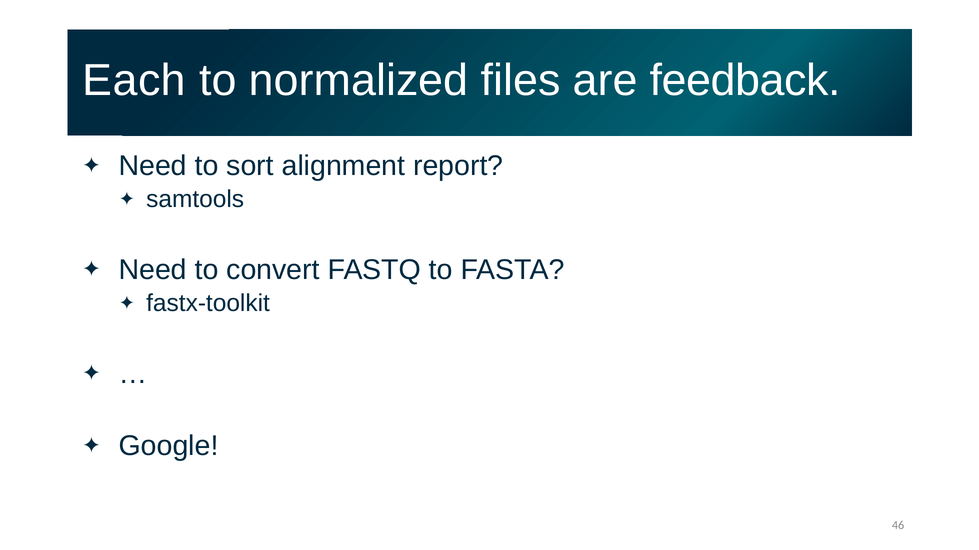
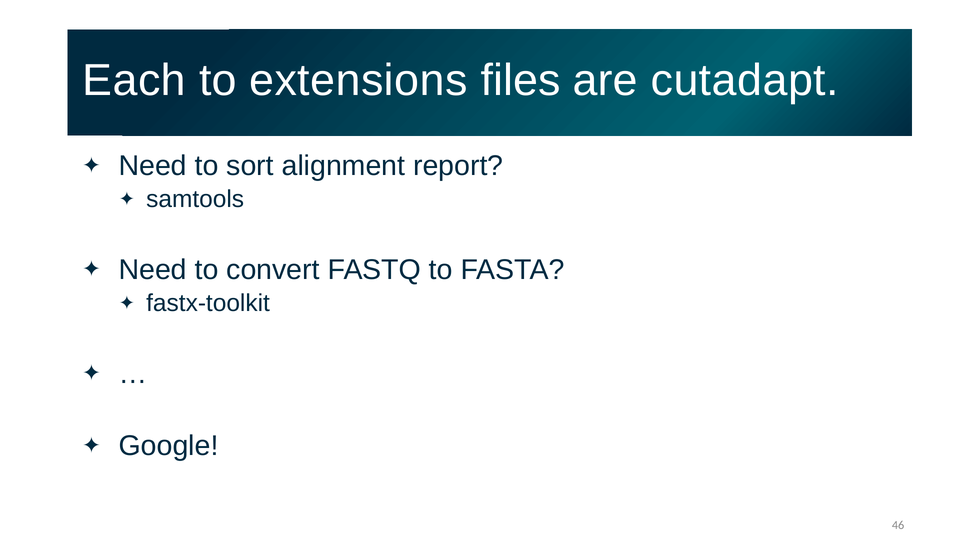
normalized: normalized -> extensions
feedback: feedback -> cutadapt
